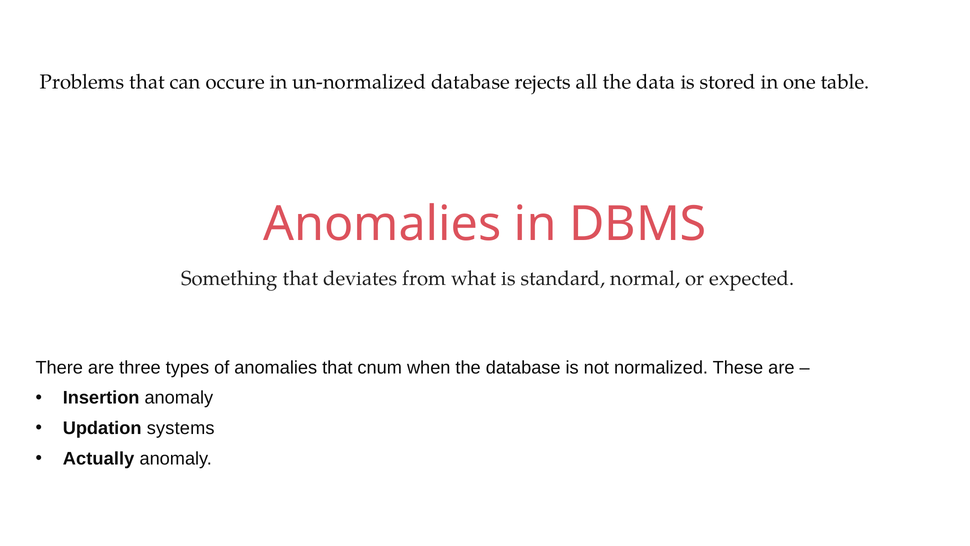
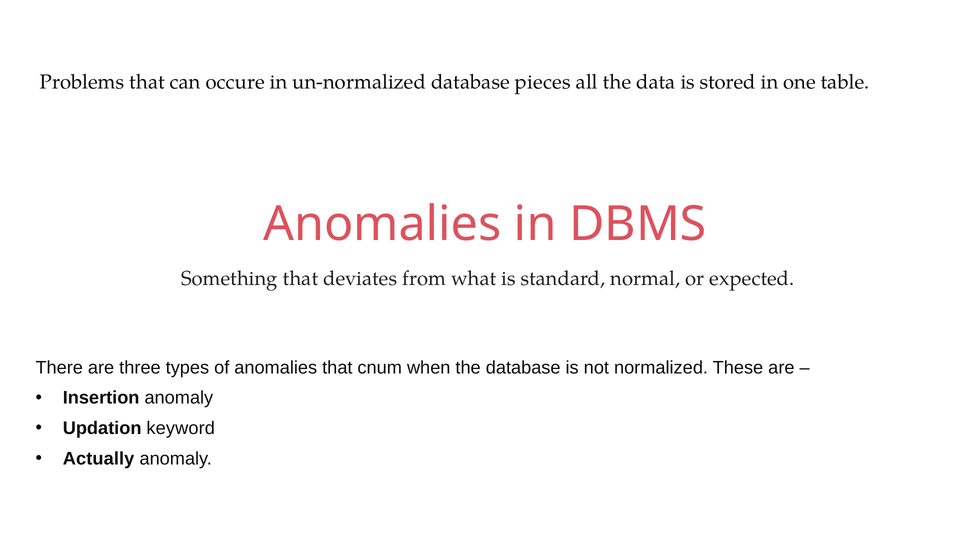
rejects: rejects -> pieces
systems: systems -> keyword
